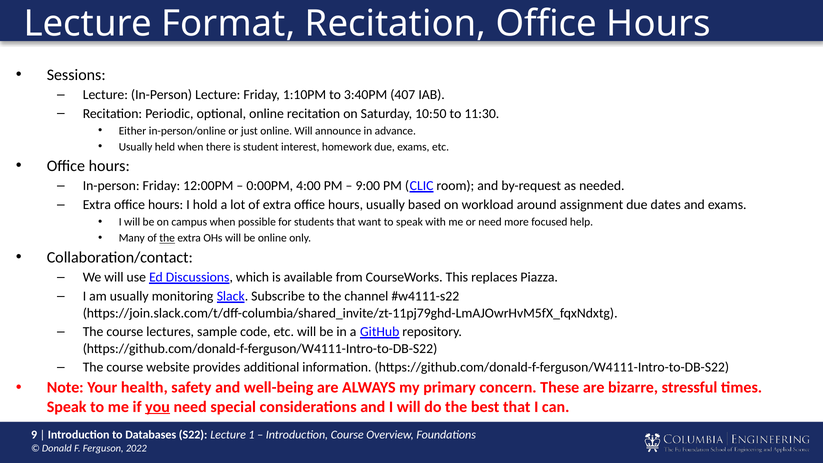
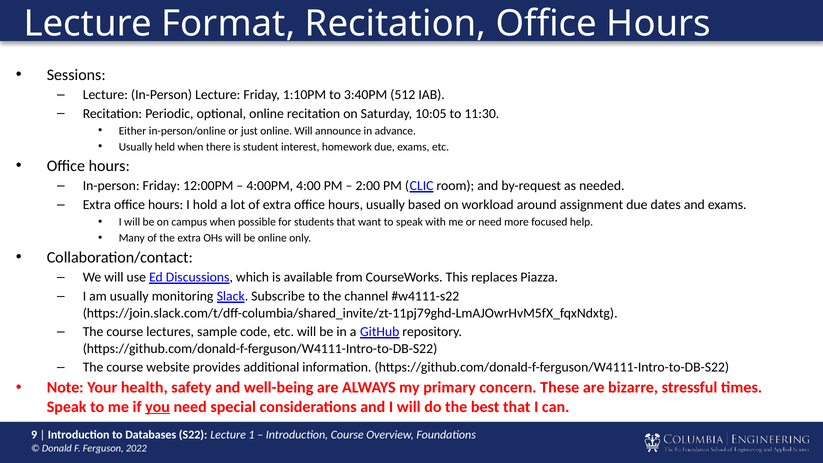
407: 407 -> 512
10:50: 10:50 -> 10:05
0:00PM: 0:00PM -> 4:00PM
9:00: 9:00 -> 2:00
the at (167, 238) underline: present -> none
